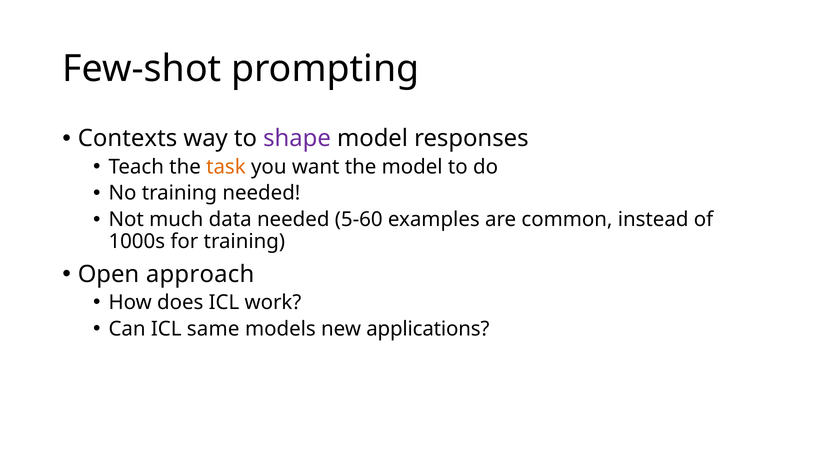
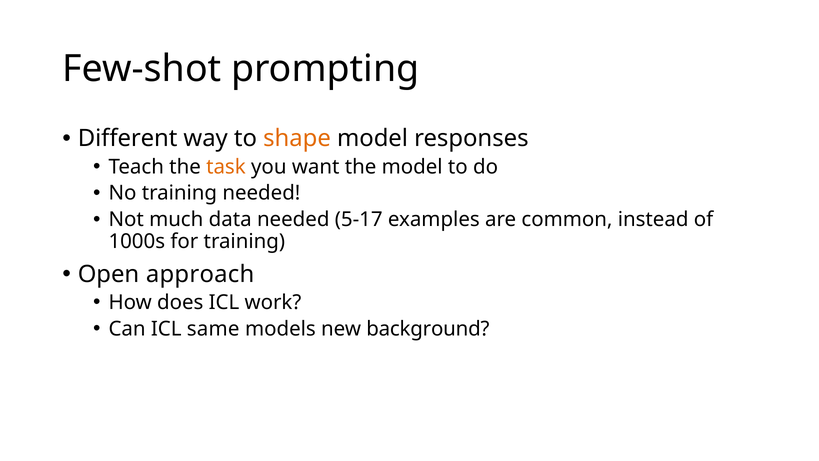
Contexts: Contexts -> Different
shape colour: purple -> orange
5-60: 5-60 -> 5-17
applications: applications -> background
